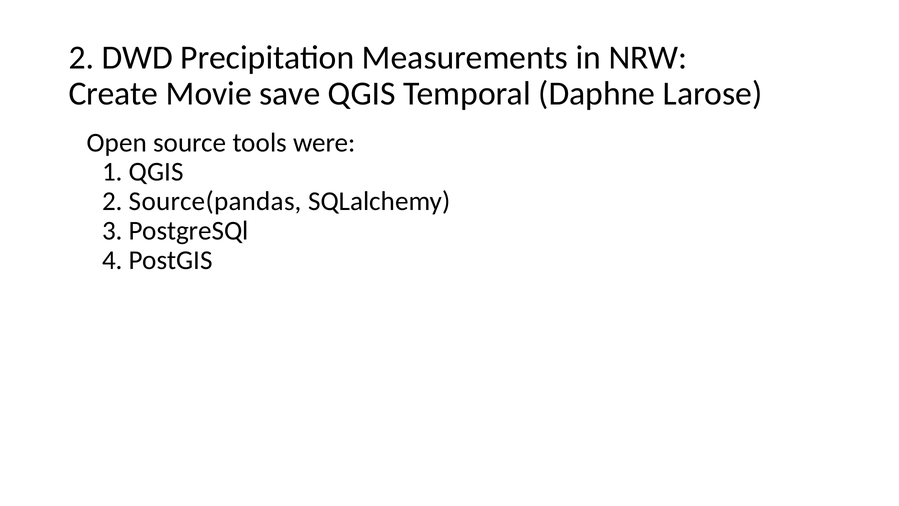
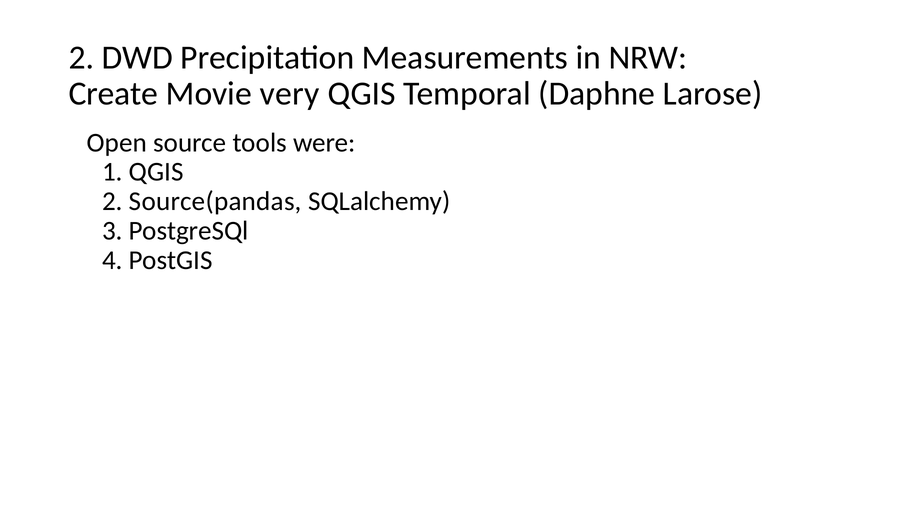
save: save -> very
